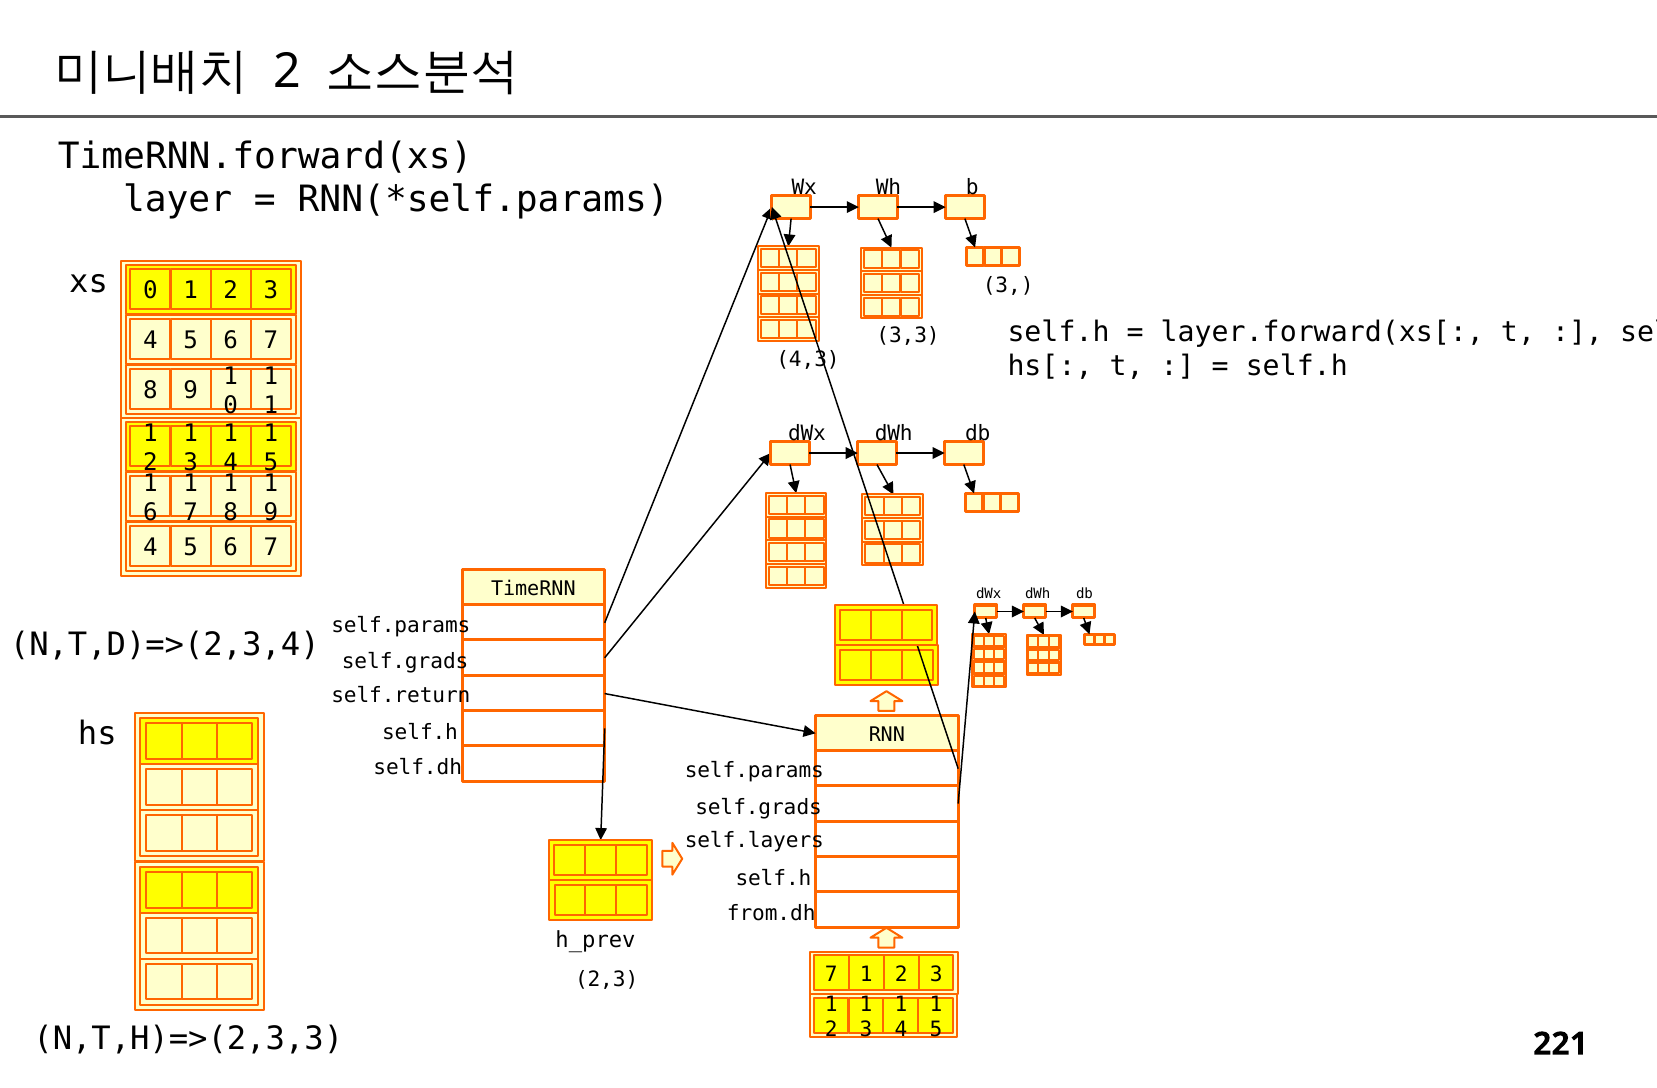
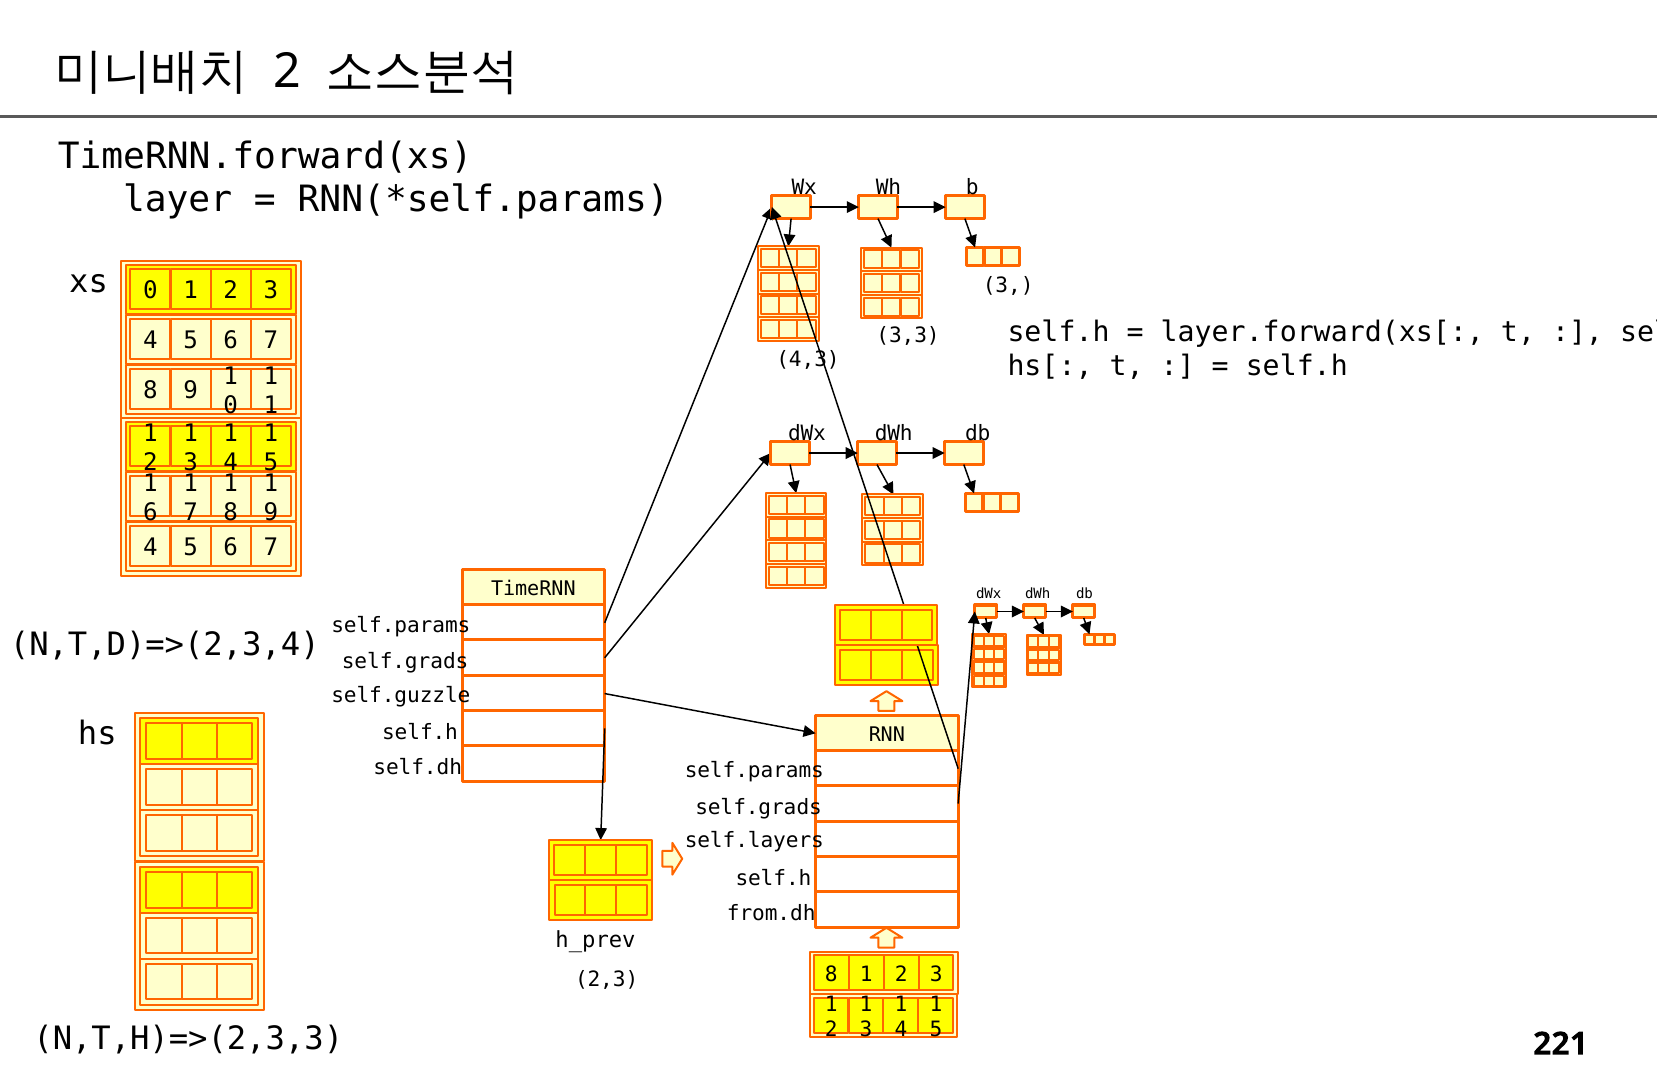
self.return: self.return -> self.guzzle
2,3 7: 7 -> 8
